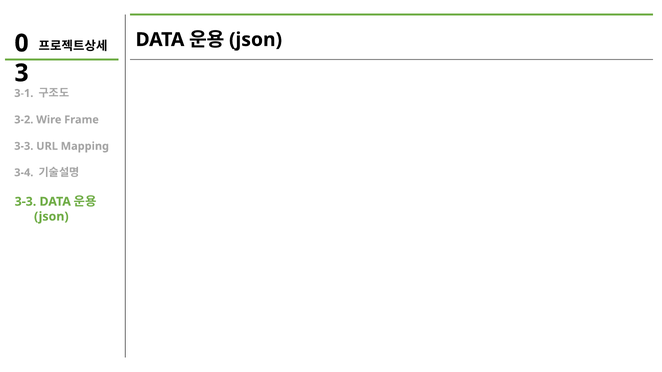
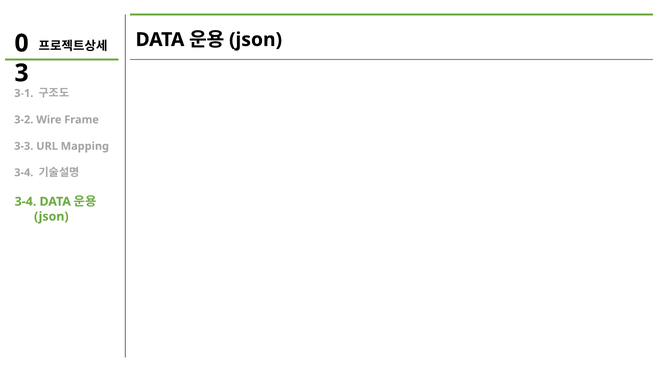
3-3 at (25, 202): 3-3 -> 3-4
